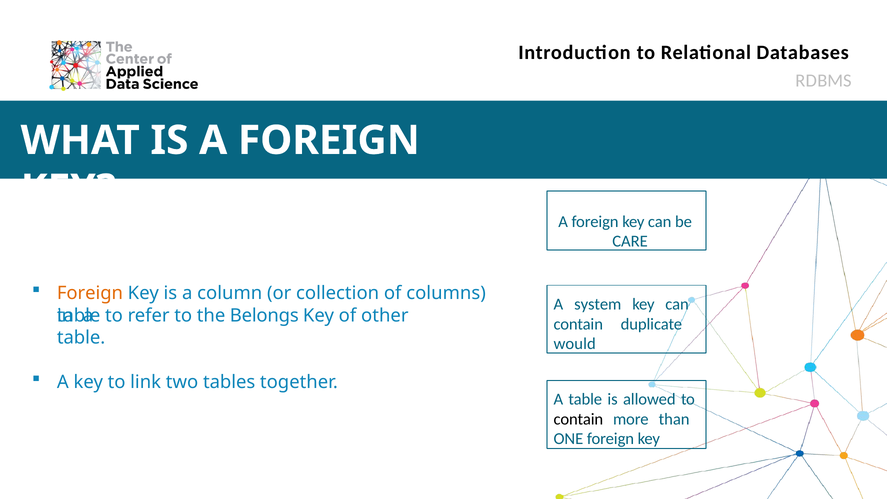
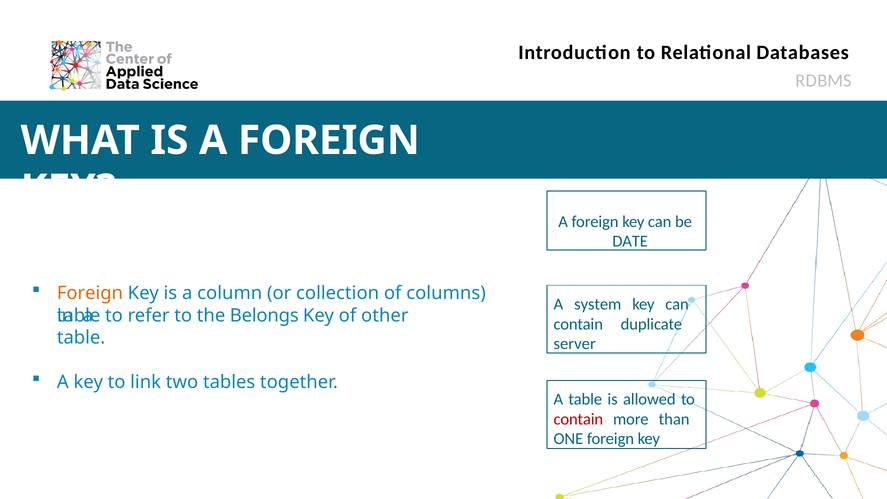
CARE: CARE -> DATE
would: would -> server
contain at (578, 419) colour: black -> red
